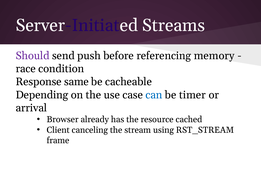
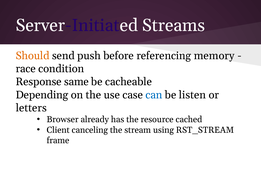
Should colour: purple -> orange
timer: timer -> listen
arrival: arrival -> letters
